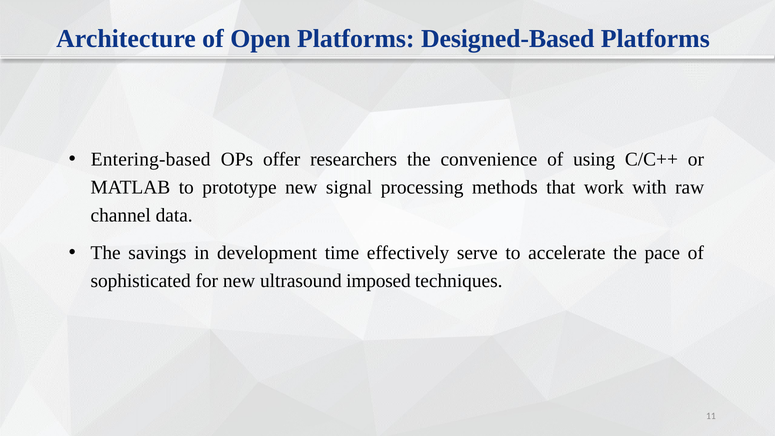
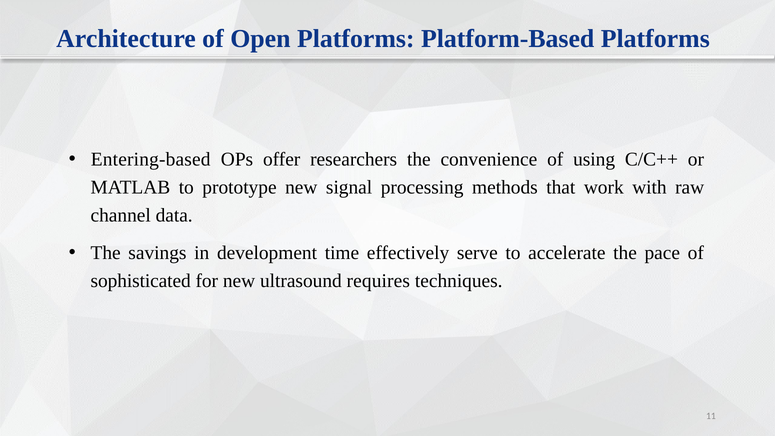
Designed-Based: Designed-Based -> Platform-Based
imposed: imposed -> requires
